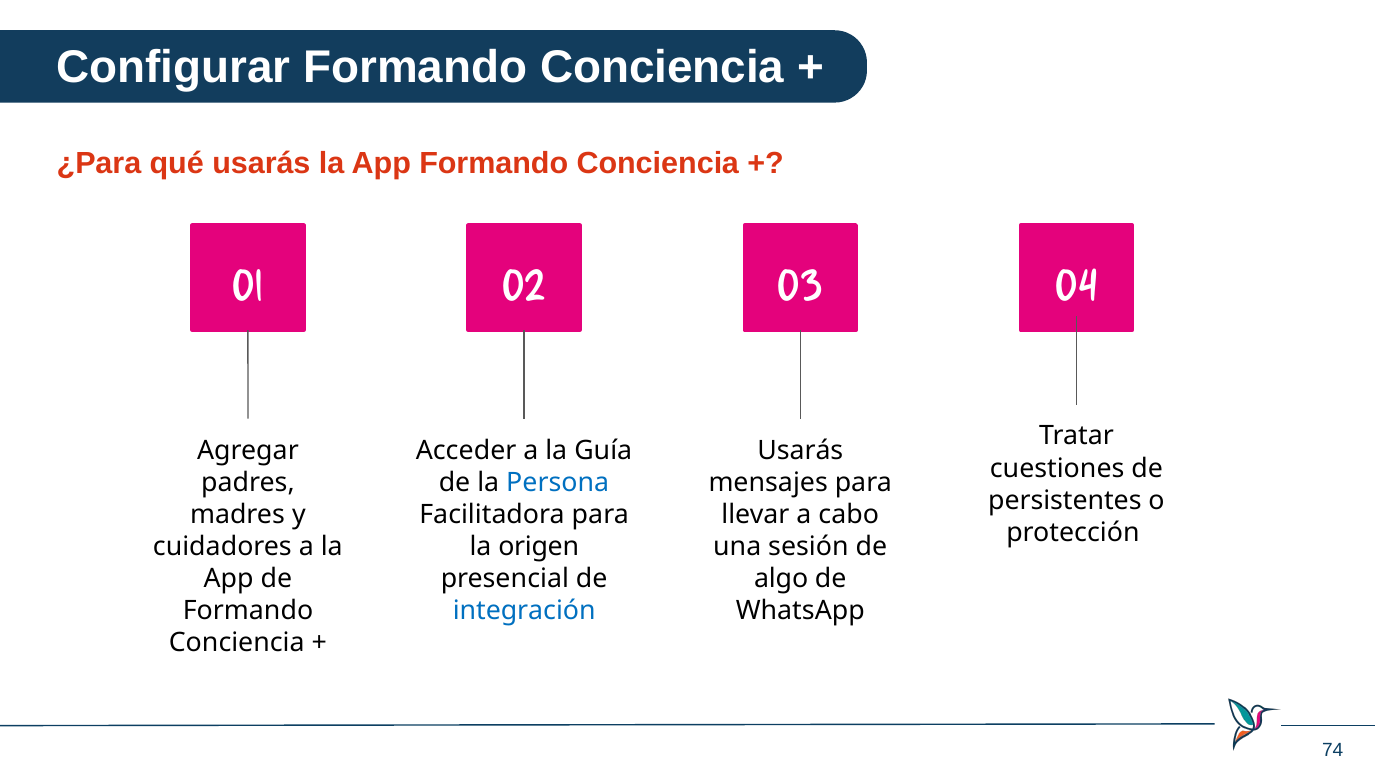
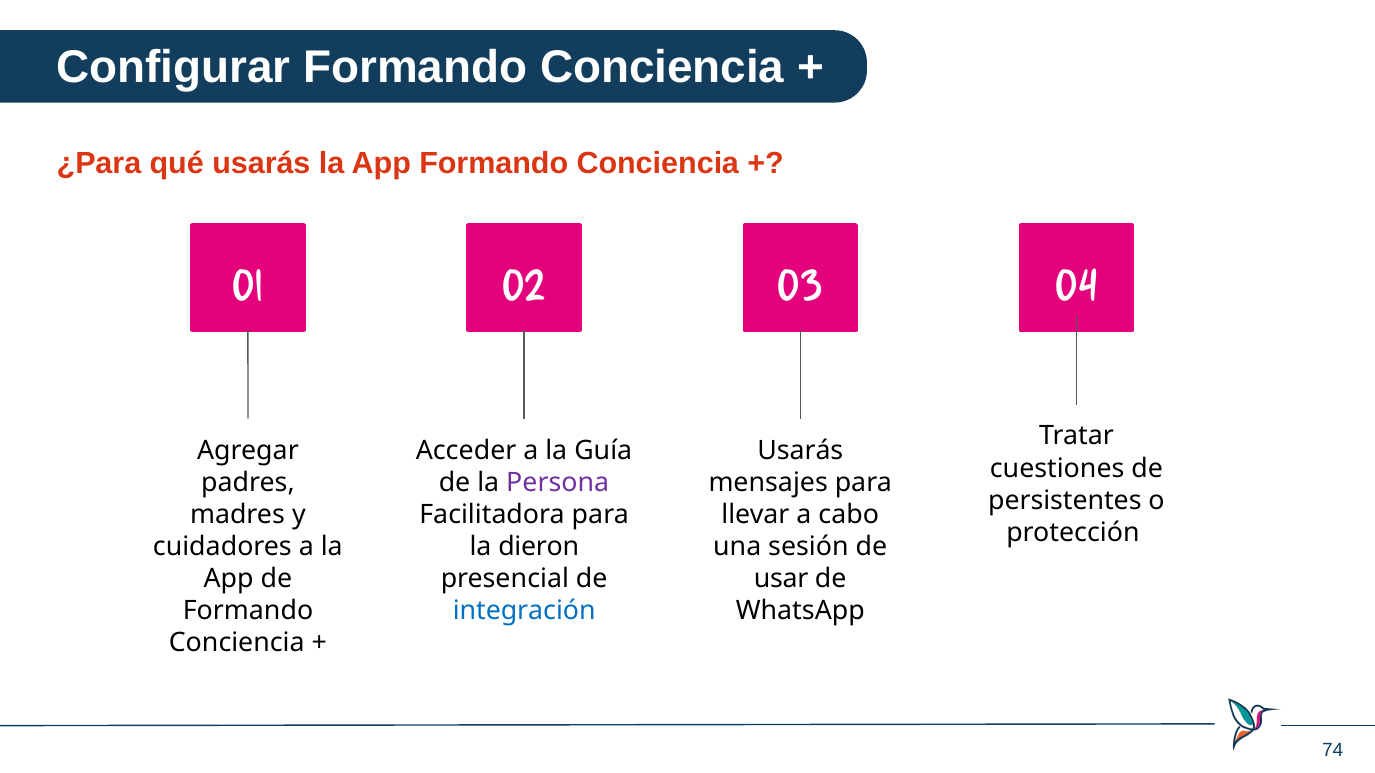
Persona colour: blue -> purple
origen: origen -> dieron
algo: algo -> usar
